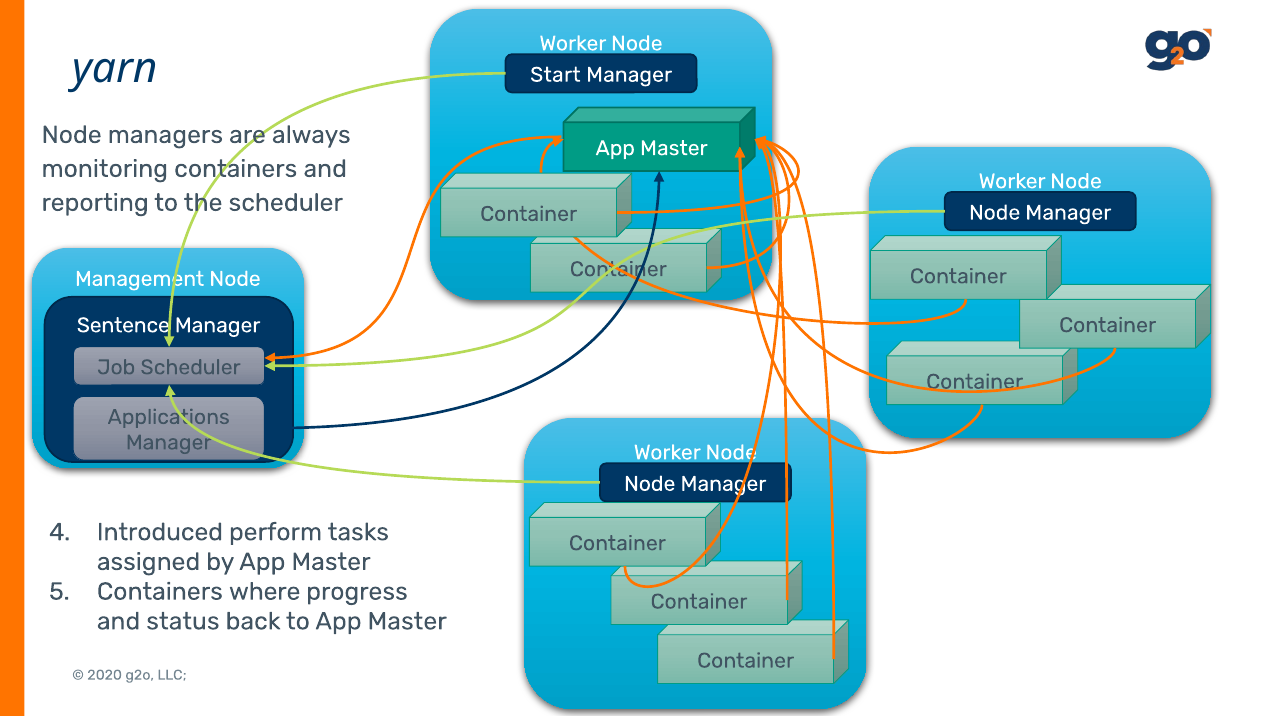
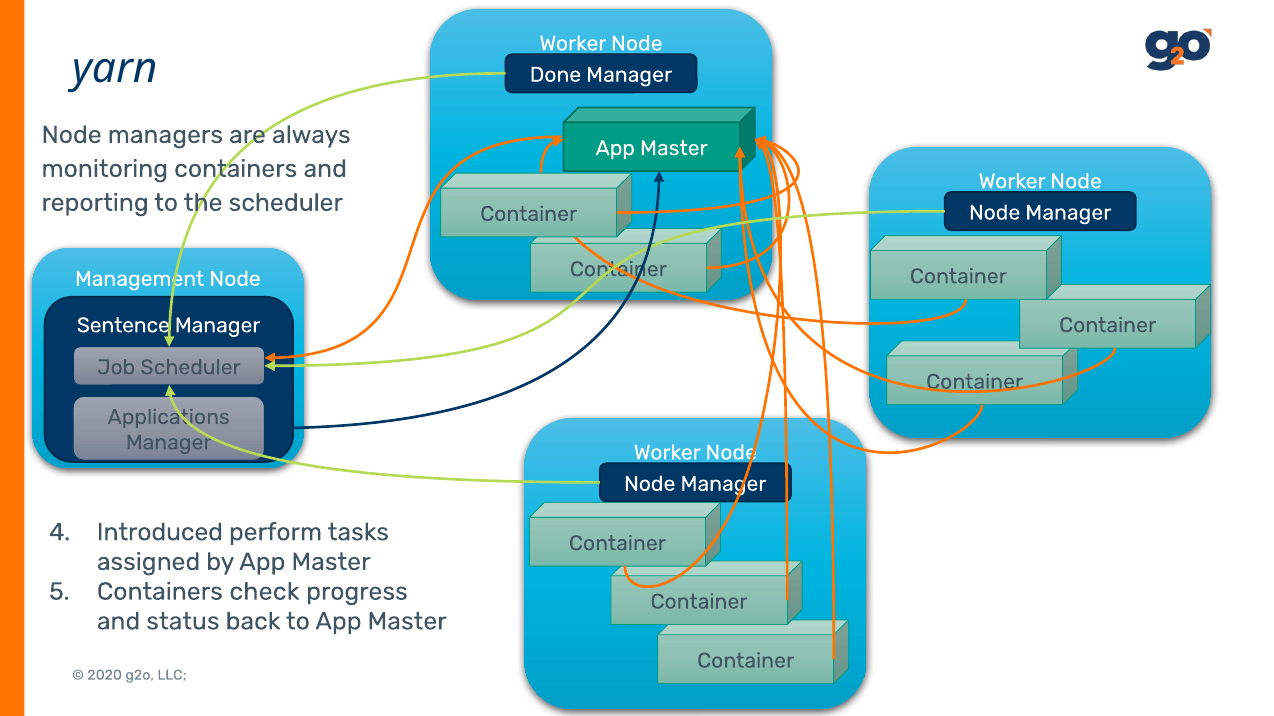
Start: Start -> Done
where: where -> check
